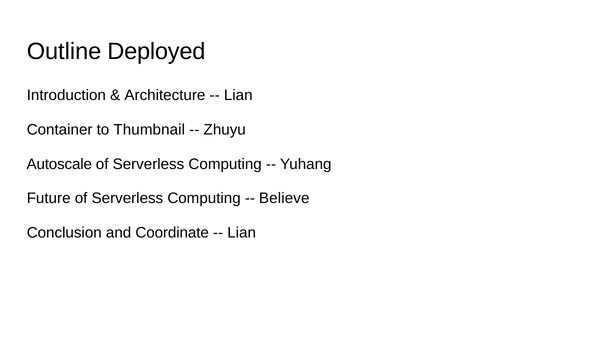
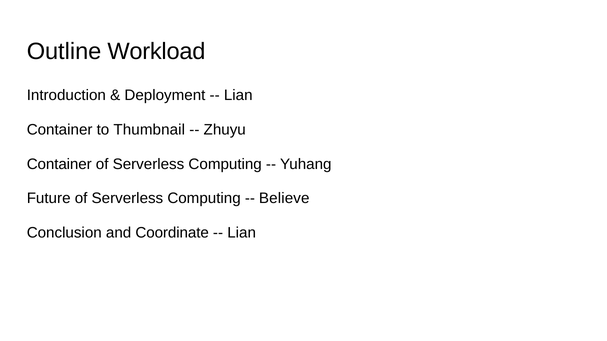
Deployed: Deployed -> Workload
Architecture: Architecture -> Deployment
Autoscale at (59, 164): Autoscale -> Container
